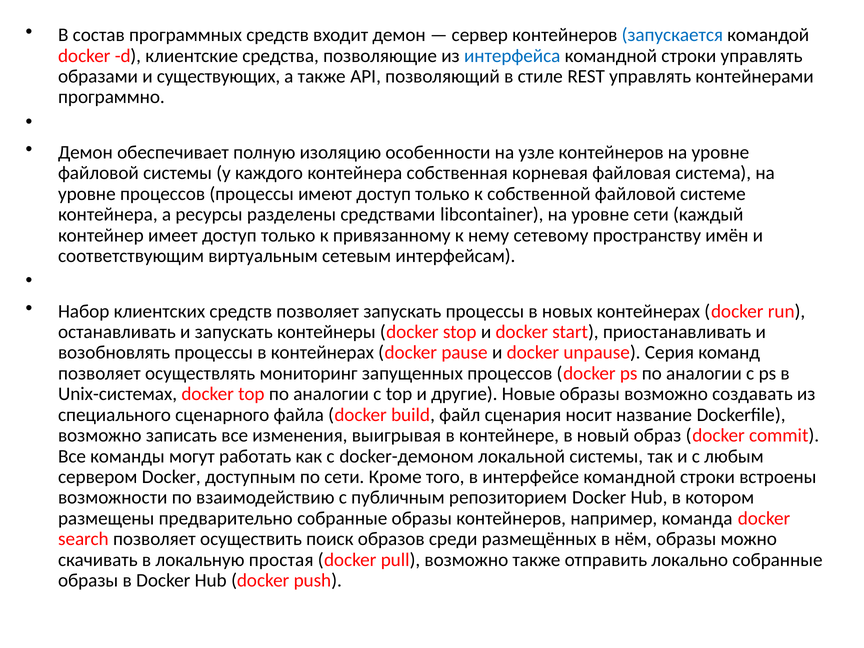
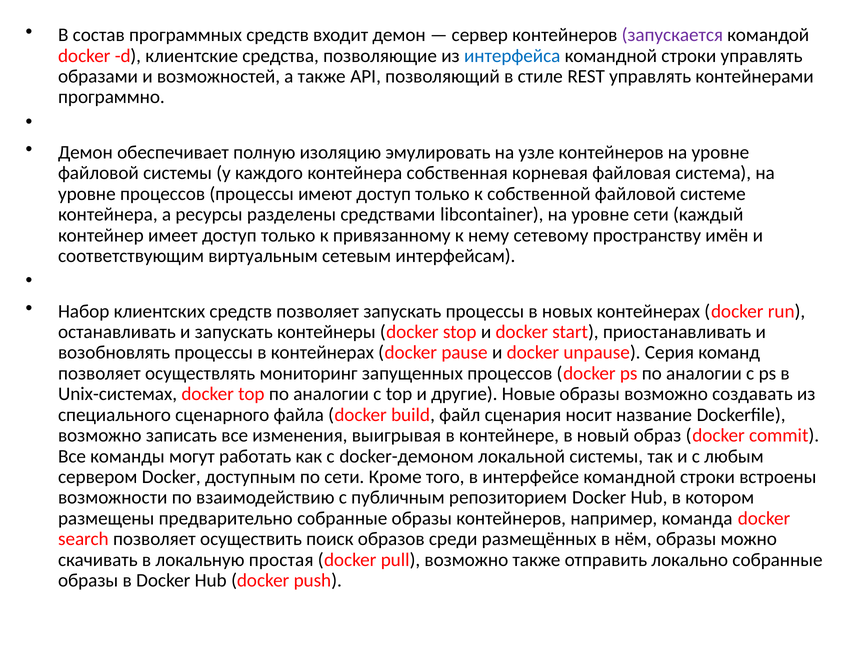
запускается colour: blue -> purple
существующих: существующих -> возможностей
особенности: особенности -> эмулировать
